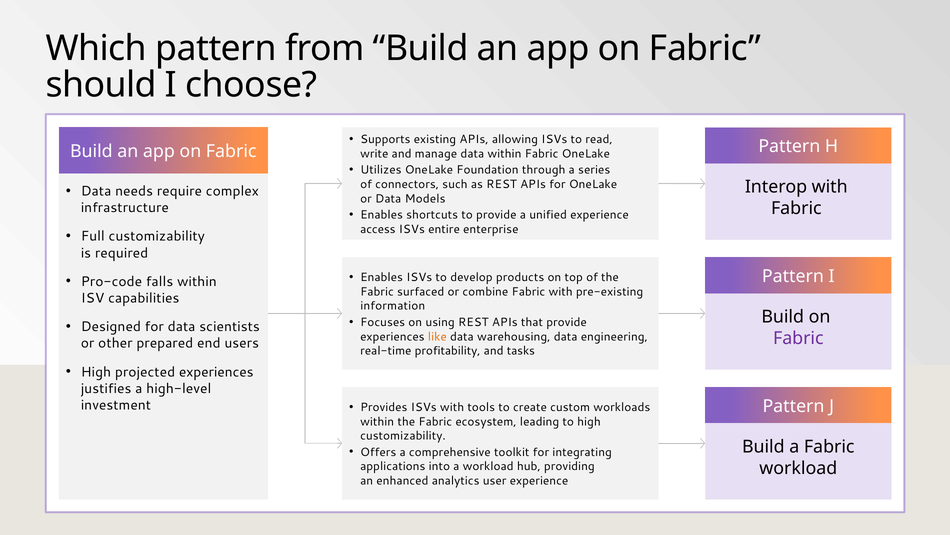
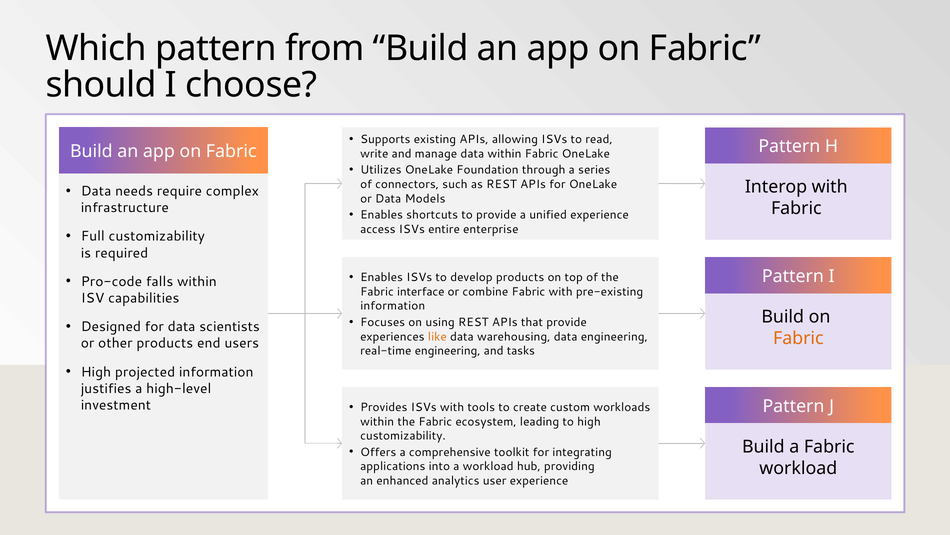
surfaced: surfaced -> interface
Fabric at (798, 338) colour: purple -> orange
other prepared: prepared -> products
real-time profitability: profitability -> engineering
projected experiences: experiences -> information
